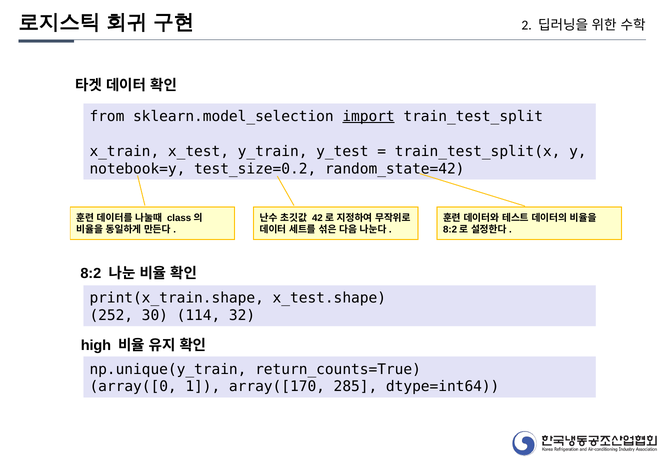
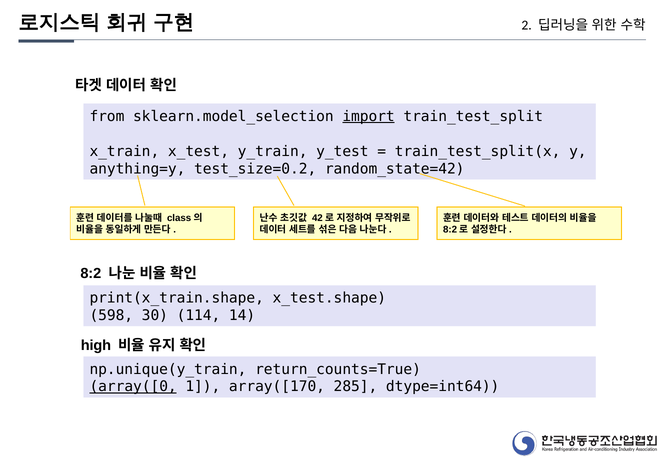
notebook=y: notebook=y -> anything=y
252: 252 -> 598
32: 32 -> 14
array([0 underline: none -> present
